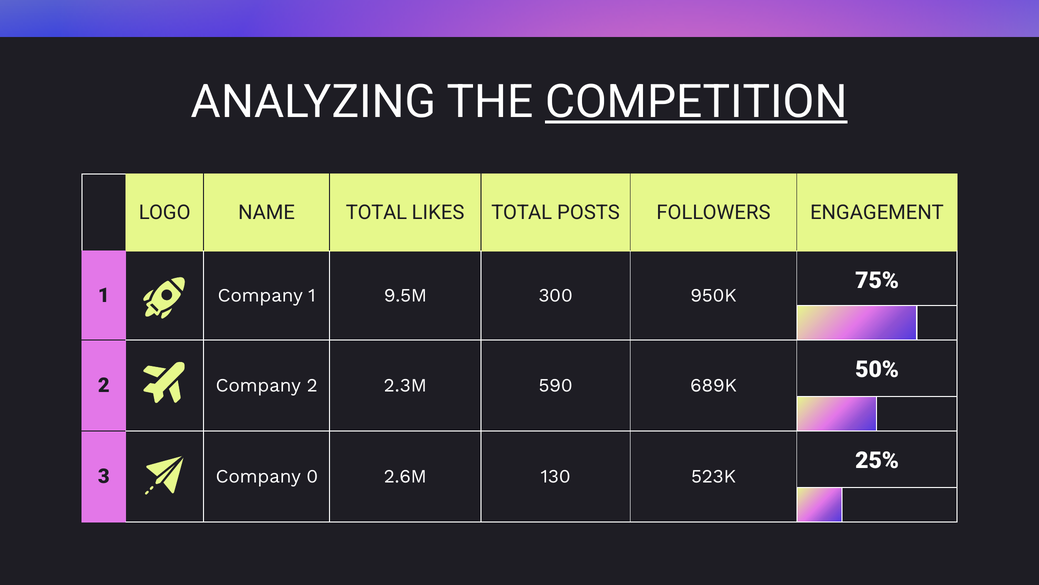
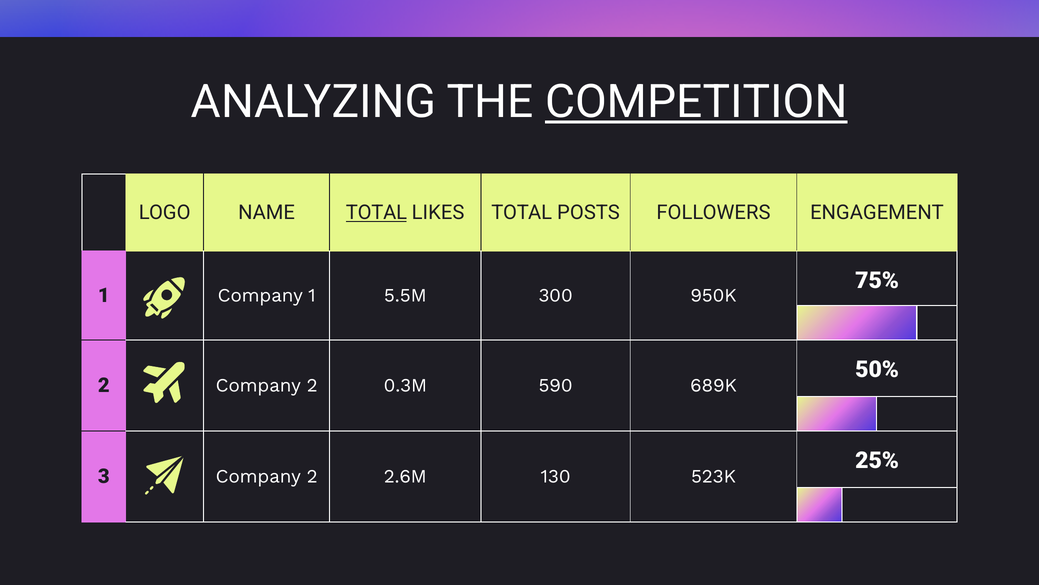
TOTAL at (376, 213) underline: none -> present
9.5M: 9.5M -> 5.5M
2.3M: 2.3M -> 0.3M
3 Company 0: 0 -> 2
